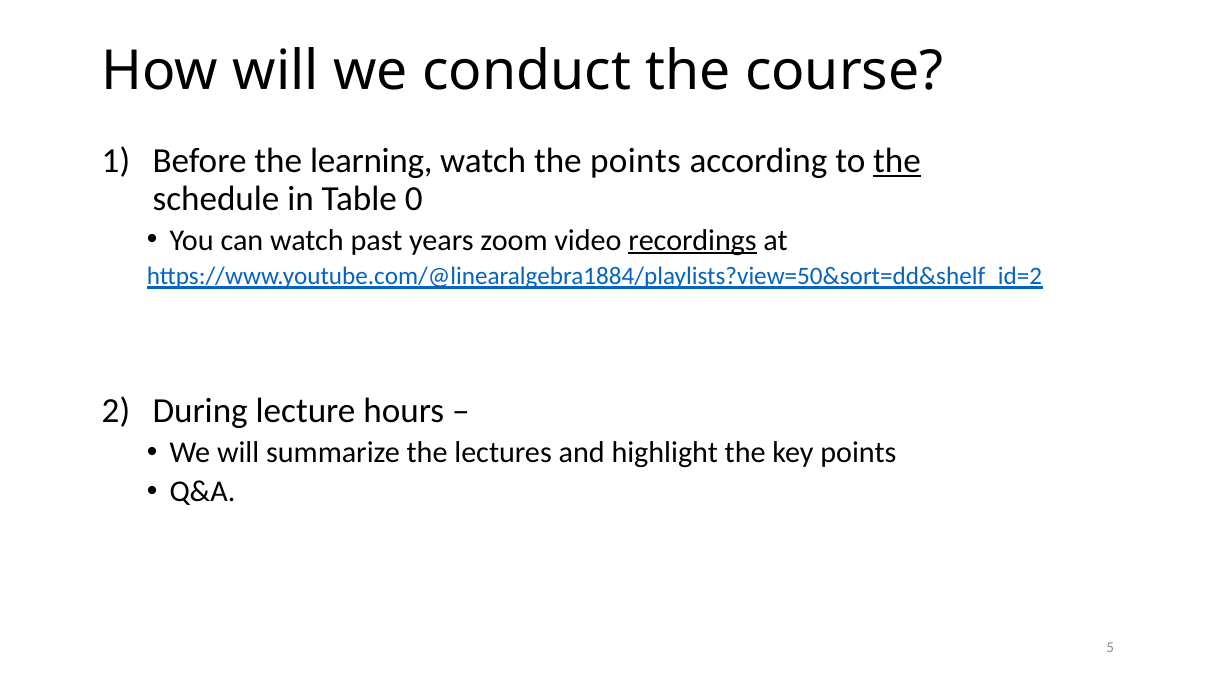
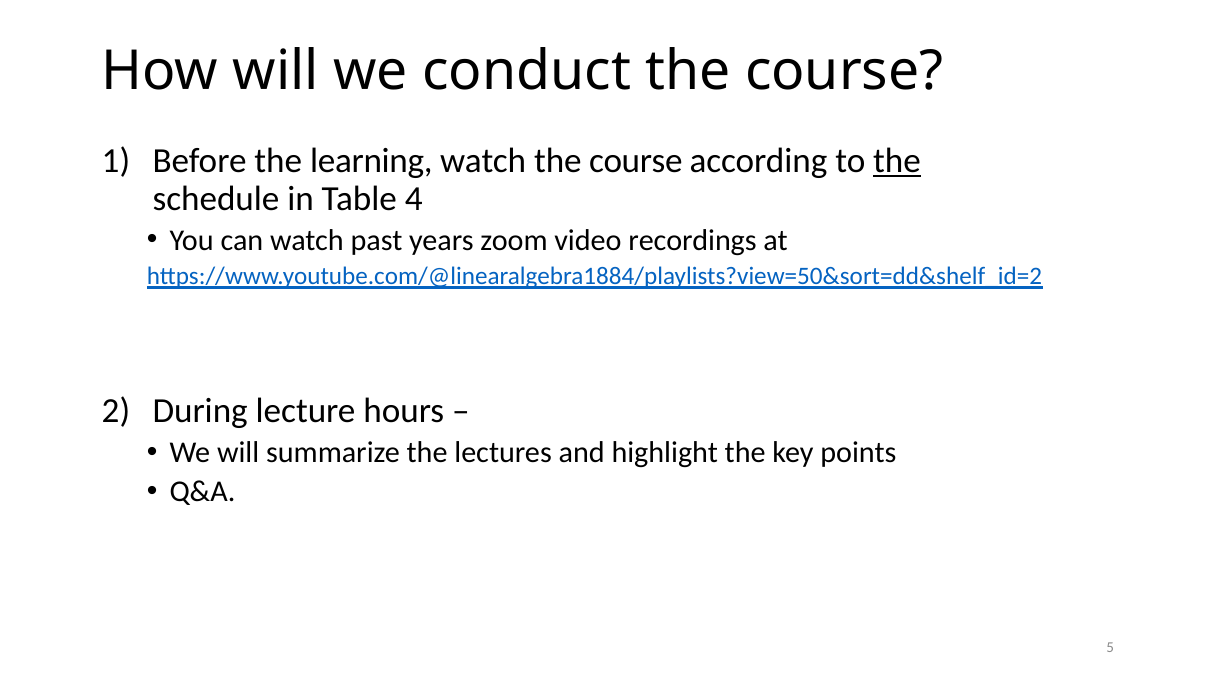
watch the points: points -> course
0: 0 -> 4
recordings underline: present -> none
